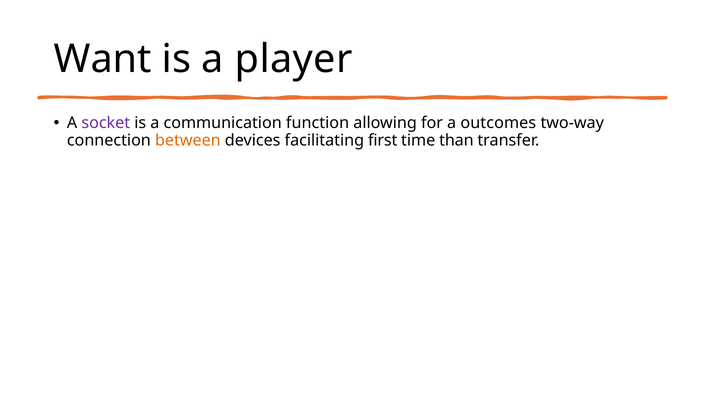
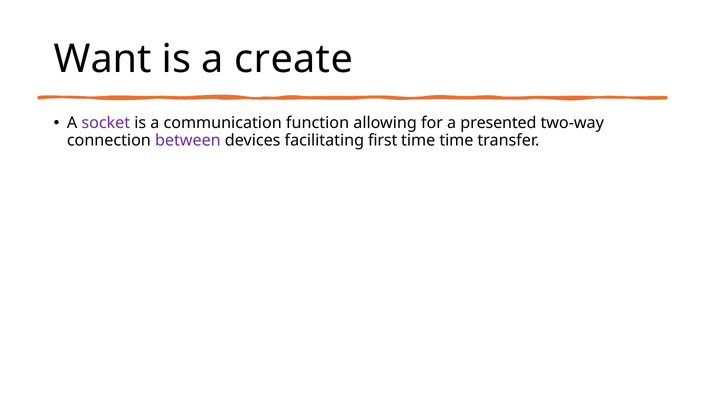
player: player -> create
outcomes: outcomes -> presented
between colour: orange -> purple
time than: than -> time
